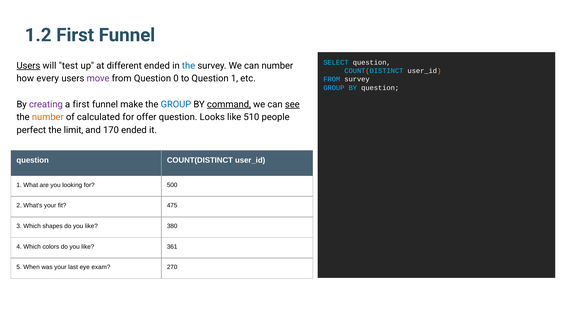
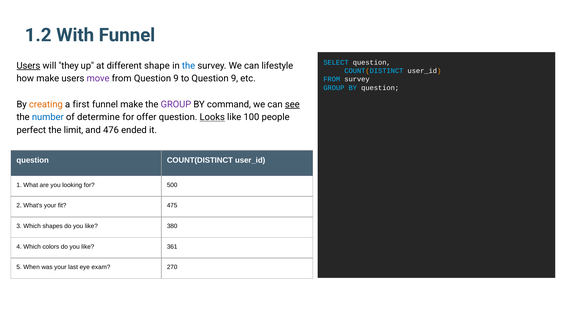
1.2 First: First -> With
test: test -> they
different ended: ended -> shape
can number: number -> lifestyle
how every: every -> make
from Question 0: 0 -> 9
to Question 1: 1 -> 9
creating colour: purple -> orange
GROUP at (176, 104) colour: blue -> purple
command underline: present -> none
number at (48, 117) colour: orange -> blue
calculated: calculated -> determine
Looks underline: none -> present
510: 510 -> 100
170: 170 -> 476
